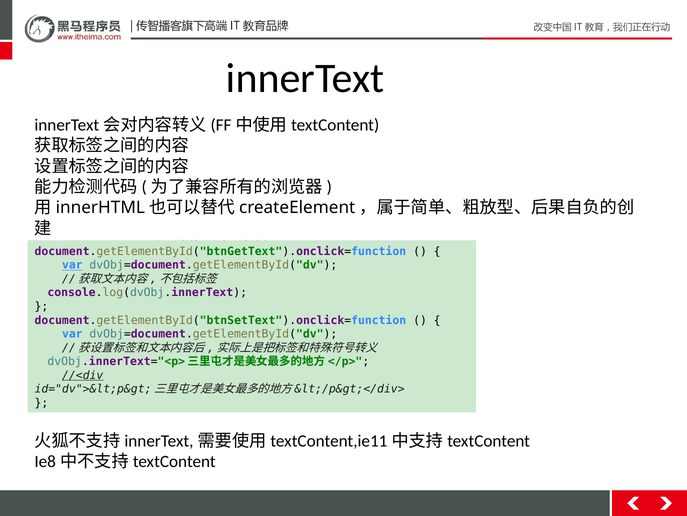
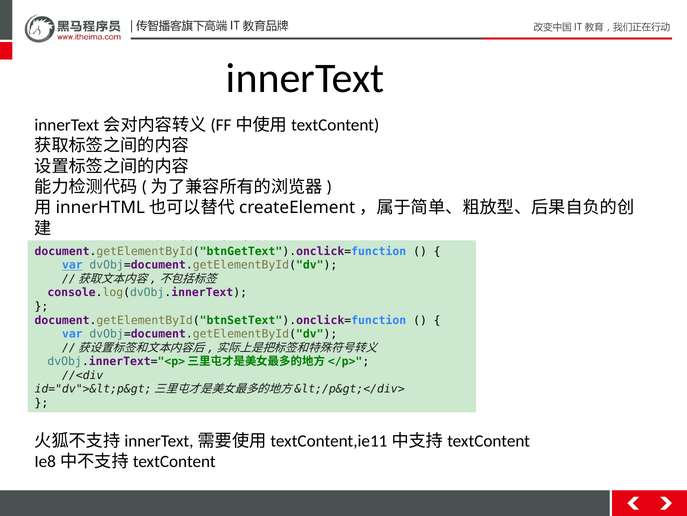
//<div underline: present -> none
